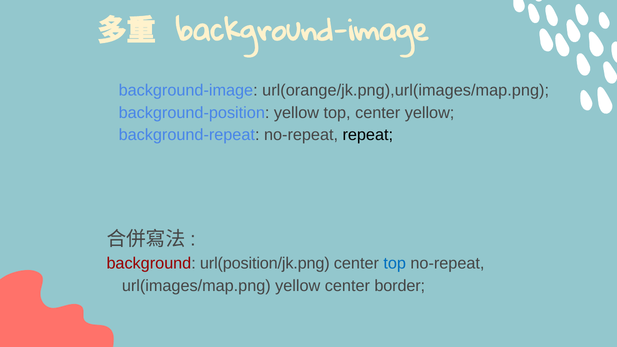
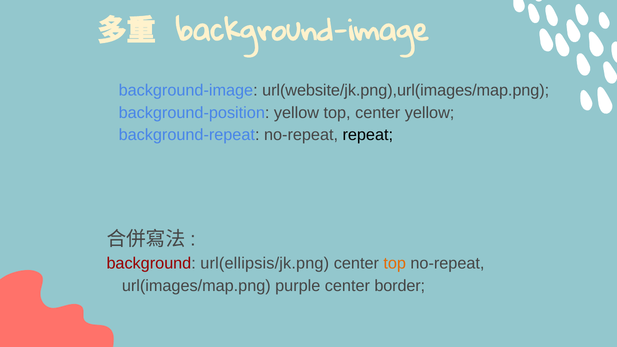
url(orange/jk.png),url(images/map.png: url(orange/jk.png),url(images/map.png -> url(website/jk.png),url(images/map.png
url(position/jk.png: url(position/jk.png -> url(ellipsis/jk.png
top at (395, 263) colour: blue -> orange
url(images/map.png yellow: yellow -> purple
